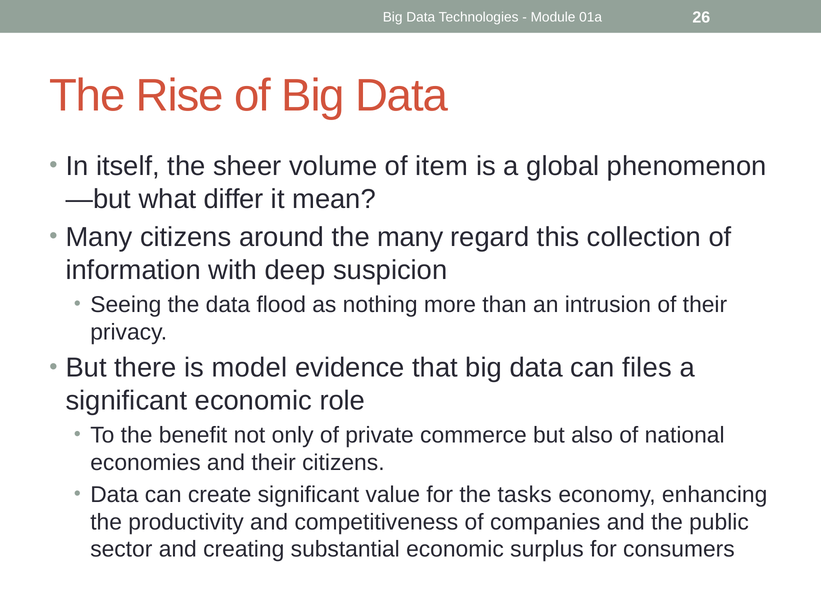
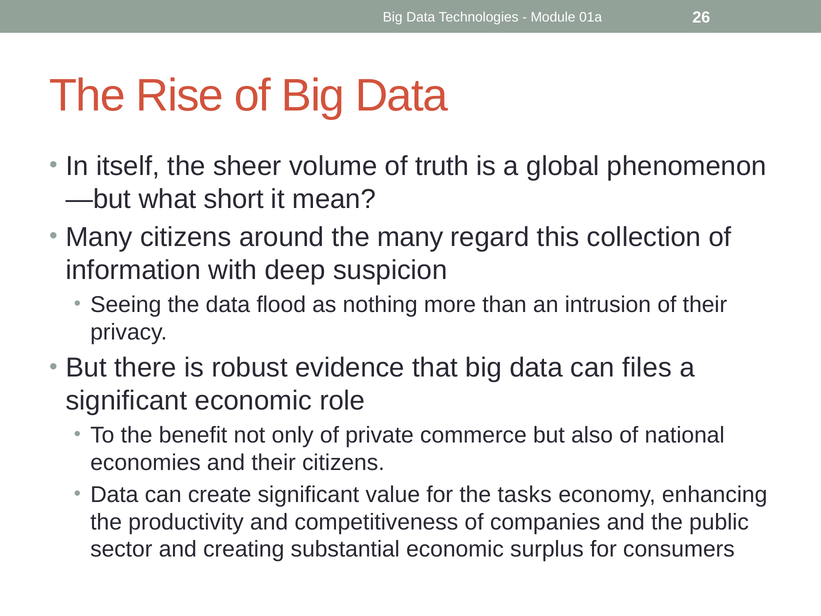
item: item -> truth
differ: differ -> short
model: model -> robust
